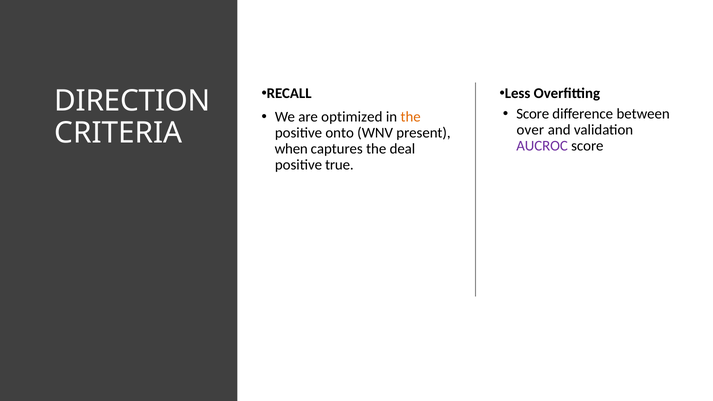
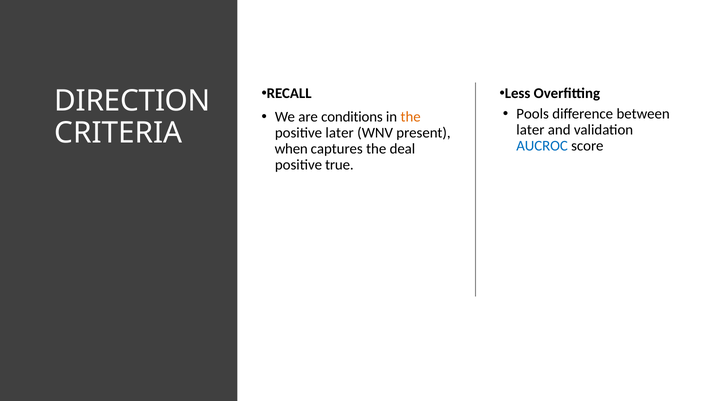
Score at (533, 114): Score -> Pools
optimized: optimized -> conditions
over at (530, 130): over -> later
positive onto: onto -> later
AUCROC colour: purple -> blue
